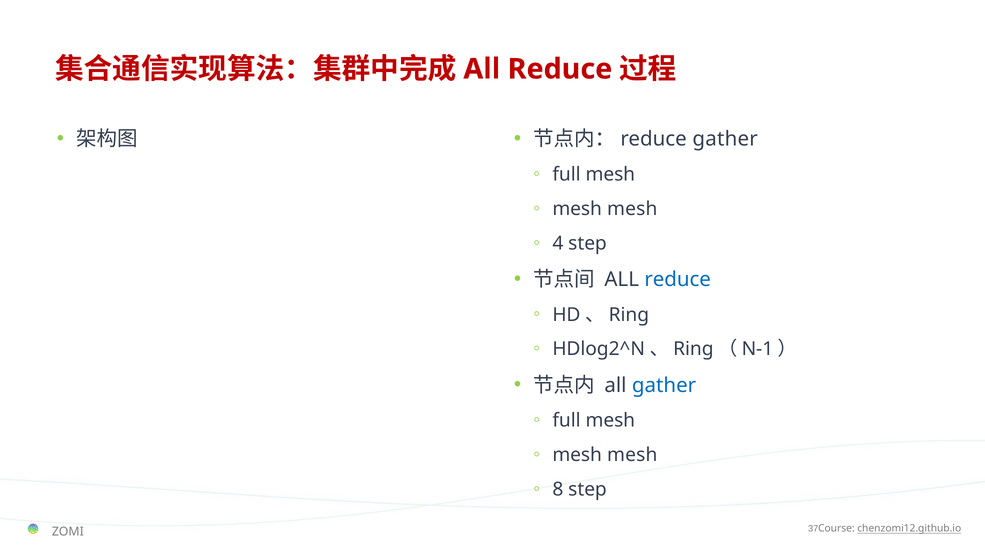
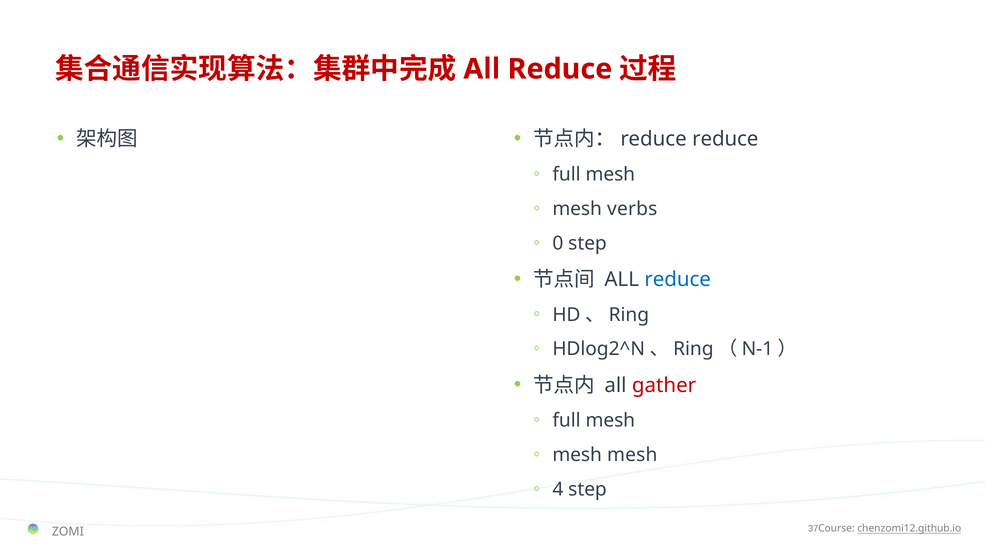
reduce gather: gather -> reduce
mesh at (632, 209): mesh -> verbs
4: 4 -> 0
gather at (664, 385) colour: blue -> red
8: 8 -> 4
